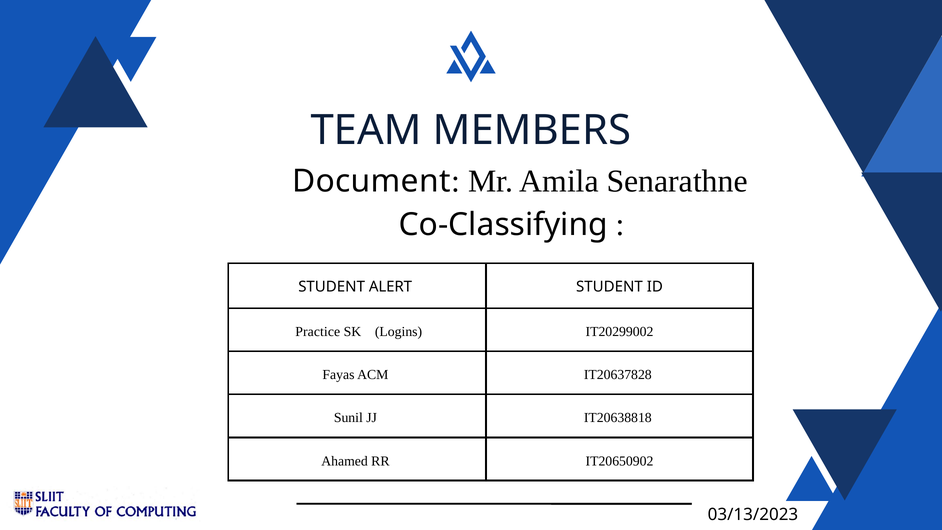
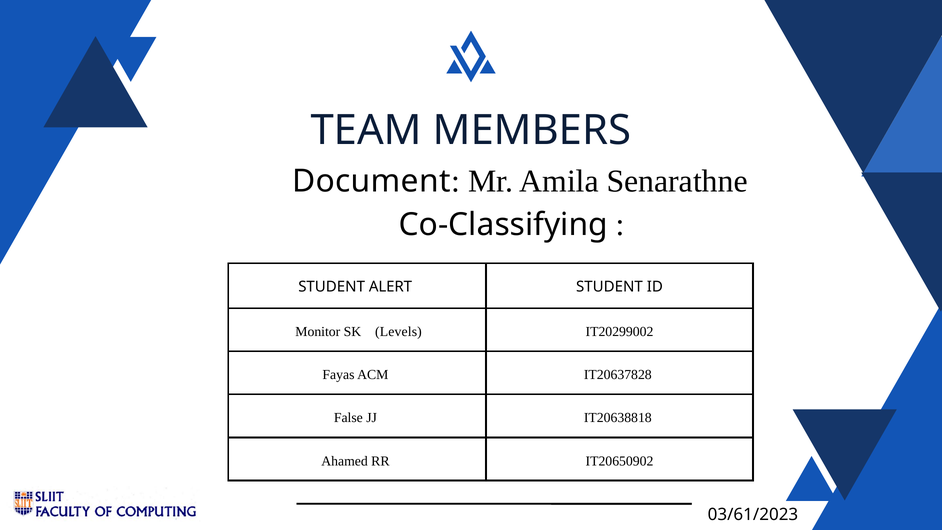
Practice: Practice -> Monitor
Logins: Logins -> Levels
Sunil: Sunil -> False
03/13/2023: 03/13/2023 -> 03/61/2023
